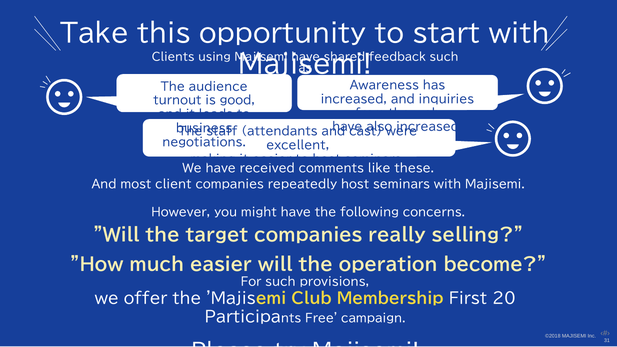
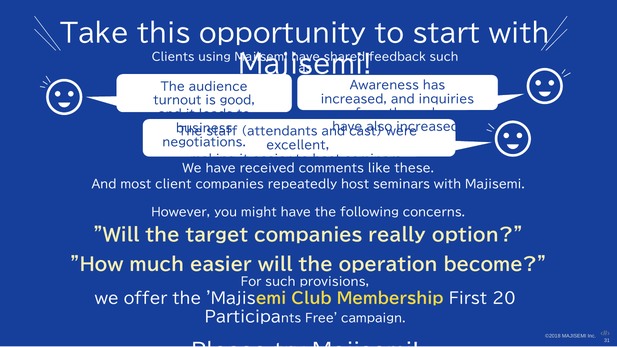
selling: selling -> option
